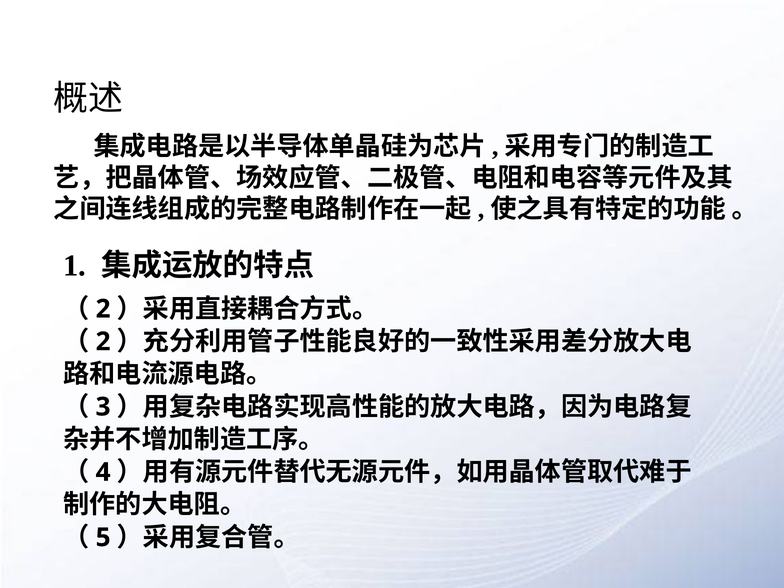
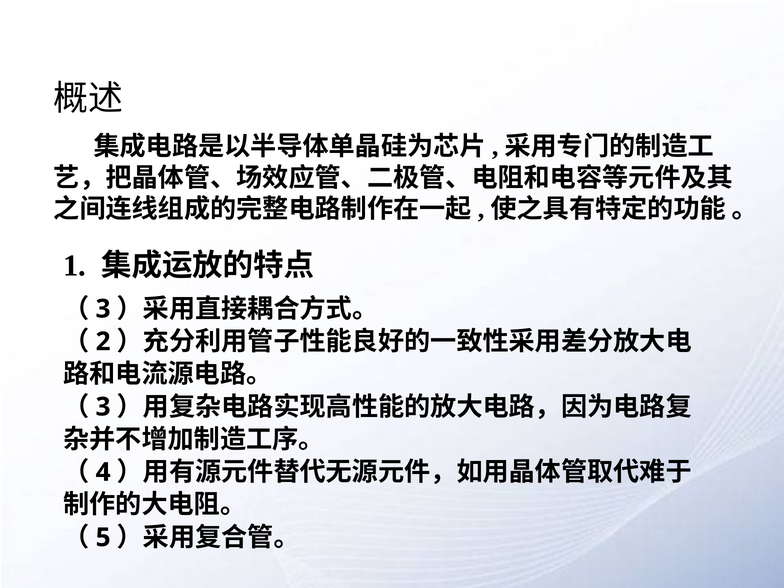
2 at (103, 309): 2 -> 3
